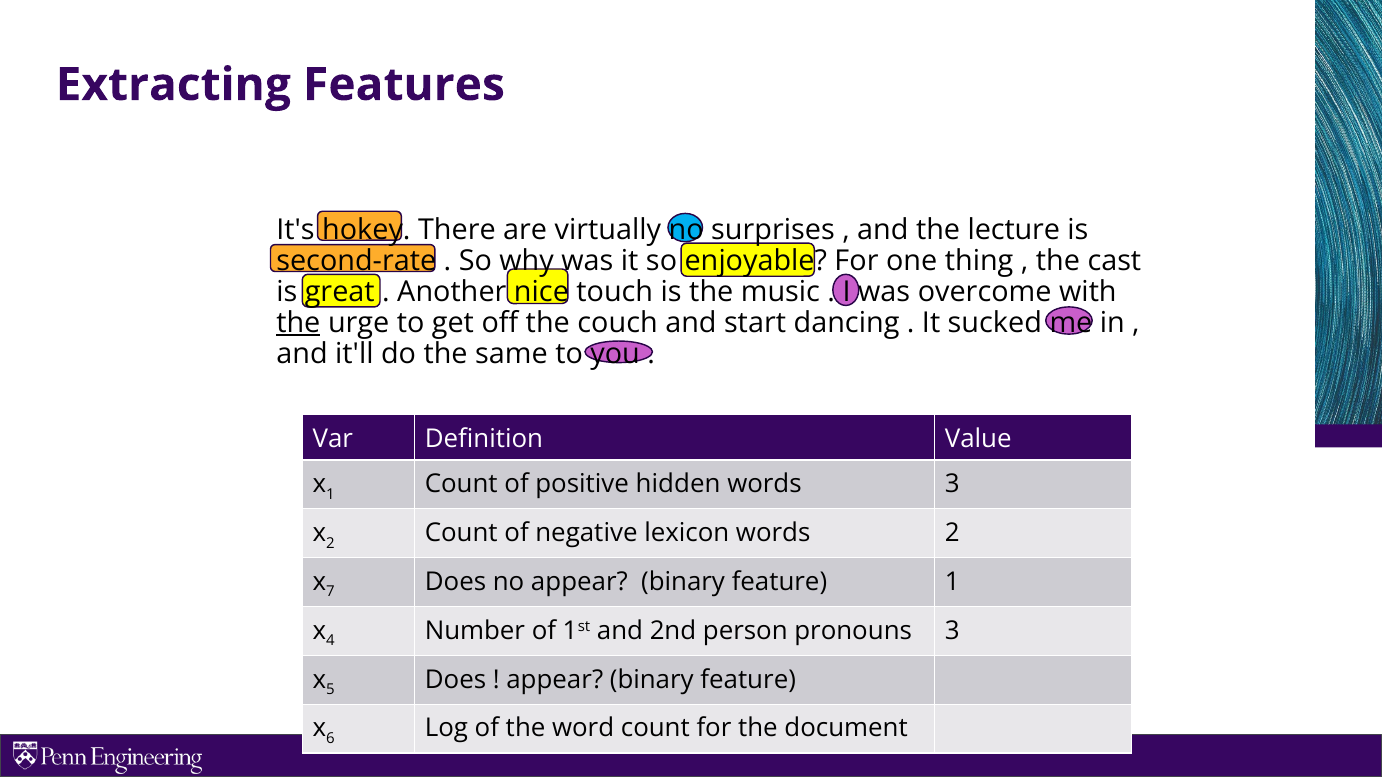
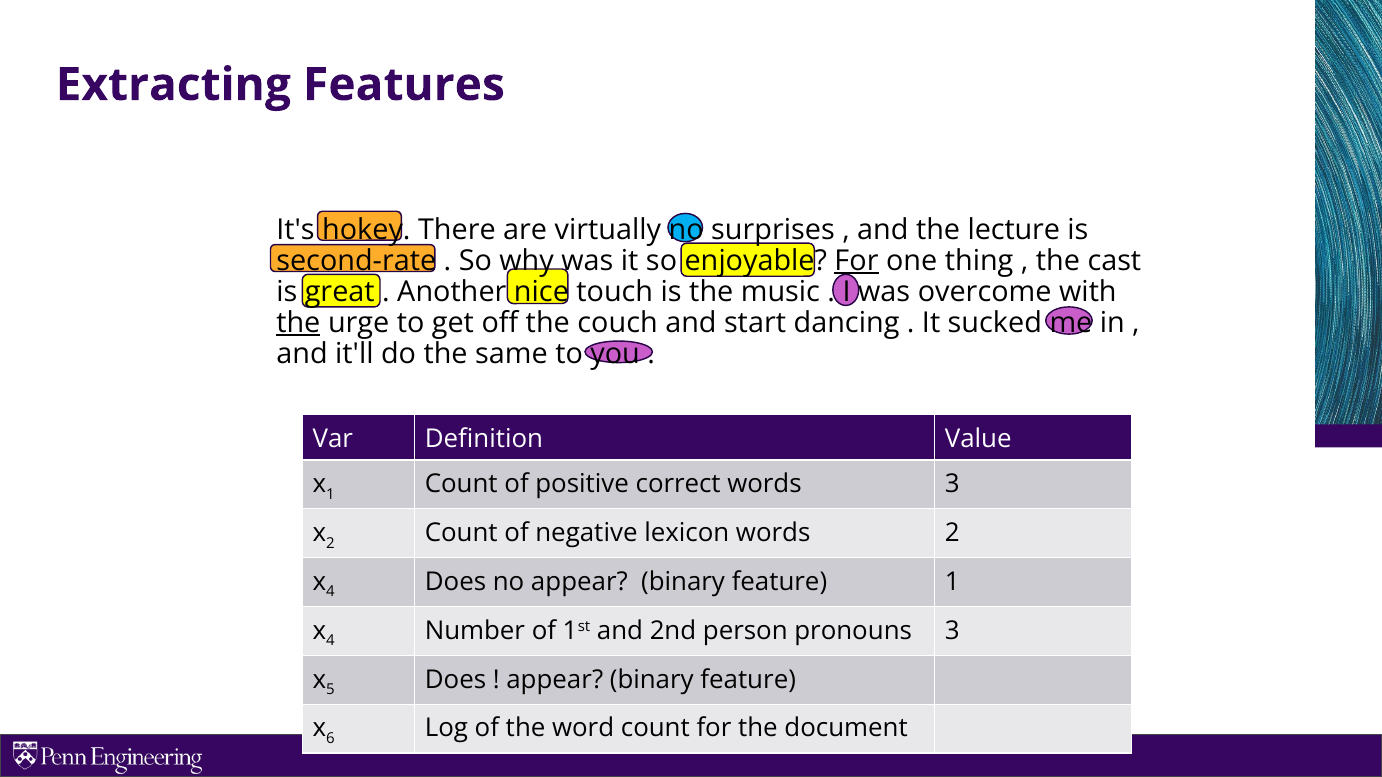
For at (857, 261) underline: none -> present
hidden: hidden -> correct
7 at (330, 592): 7 -> 4
